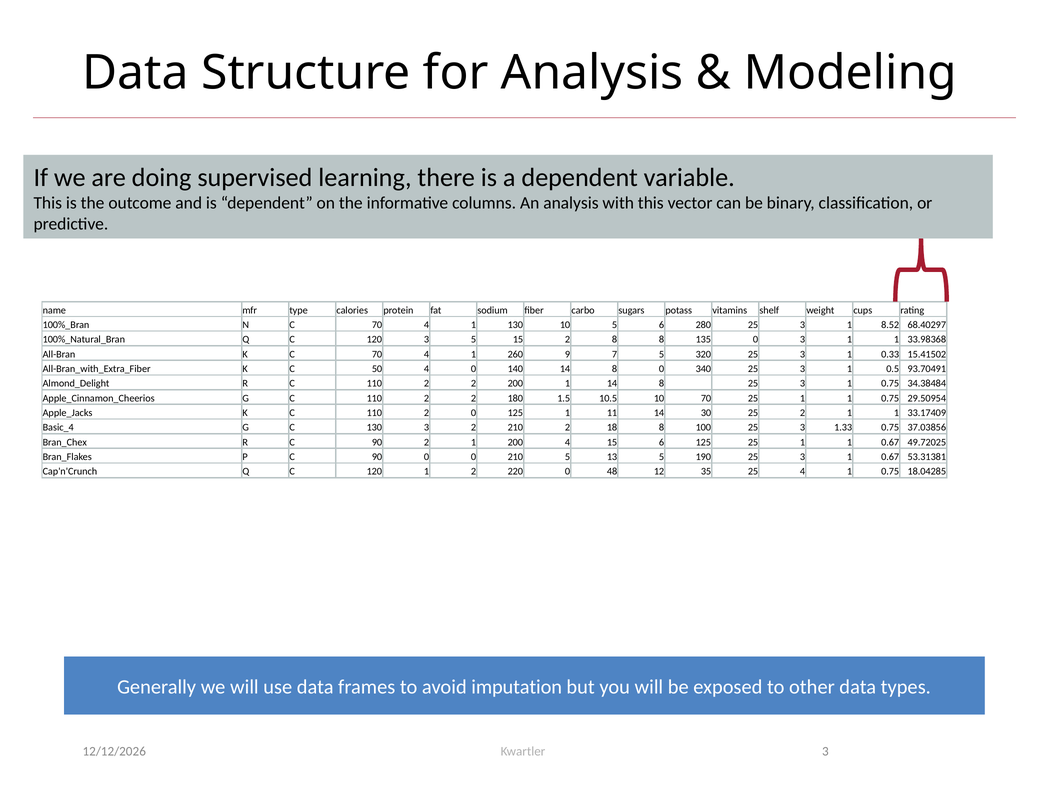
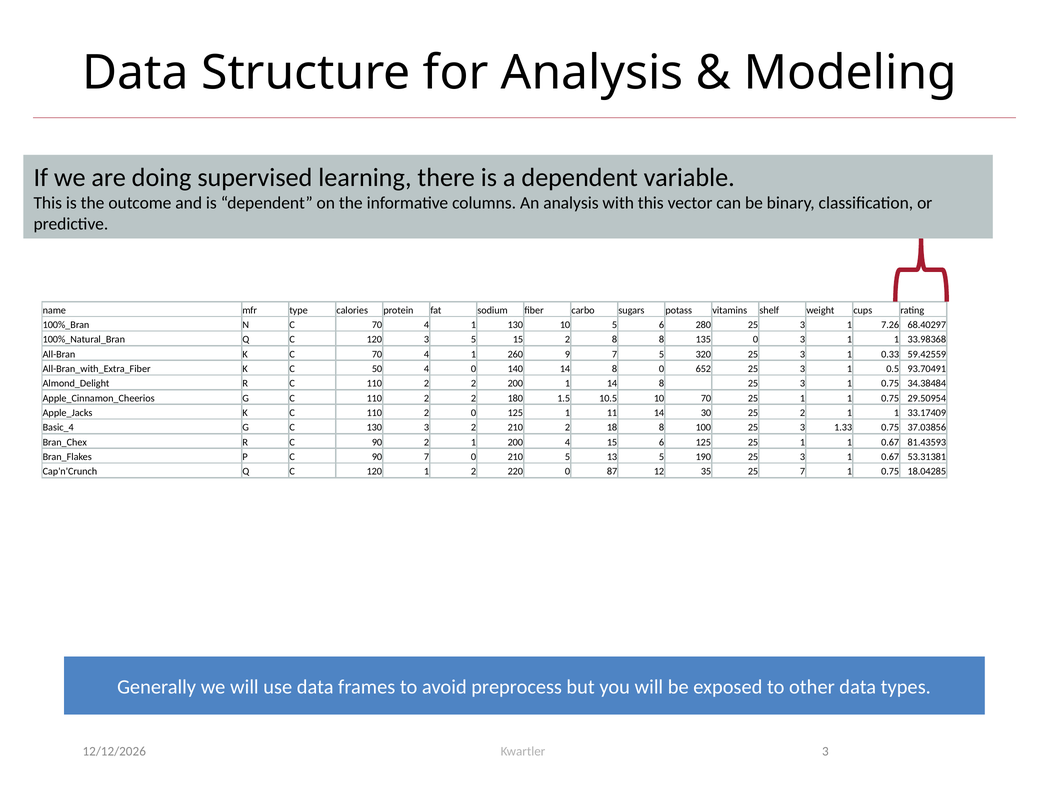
8.52: 8.52 -> 7.26
15.41502: 15.41502 -> 59.42559
340: 340 -> 652
49.72025: 49.72025 -> 81.43593
90 0: 0 -> 7
48: 48 -> 87
25 4: 4 -> 7
imputation: imputation -> preprocess
